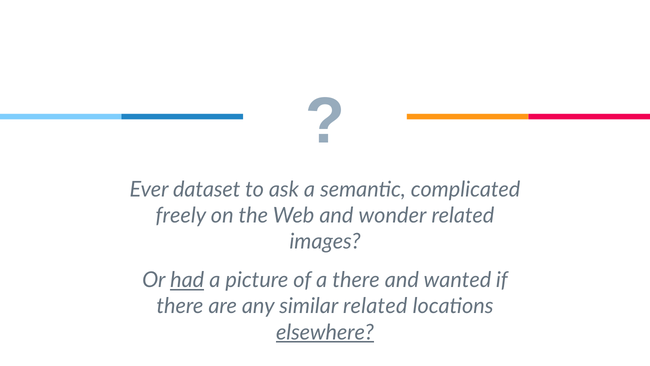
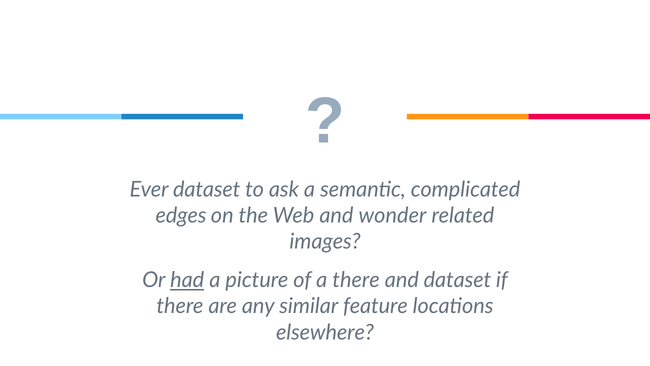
freely: freely -> edges
and wanted: wanted -> dataset
similar related: related -> feature
elsewhere underline: present -> none
